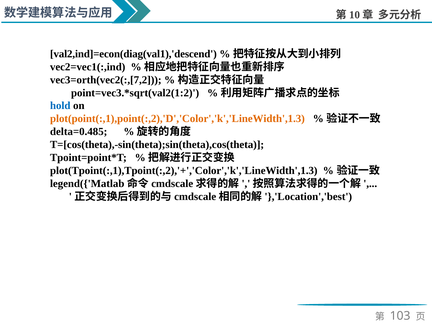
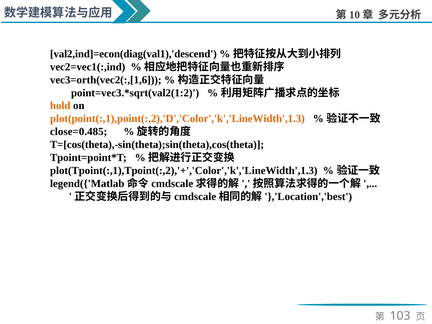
vec3=orth(vec2(:,[7,2: vec3=orth(vec2(:,[7,2 -> vec3=orth(vec2(:,[1,6
hold colour: blue -> orange
delta=0.485: delta=0.485 -> close=0.485
